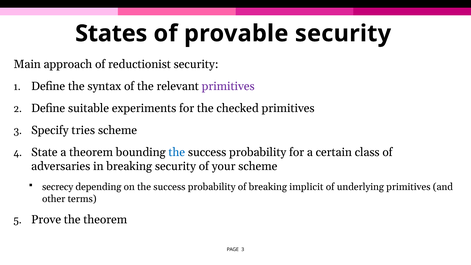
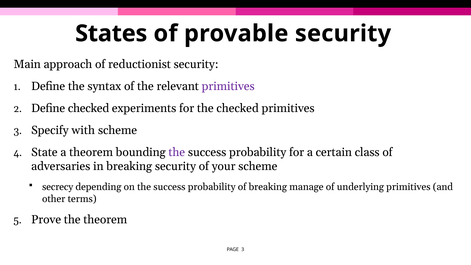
Define suitable: suitable -> checked
tries: tries -> with
the at (177, 152) colour: blue -> purple
implicit: implicit -> manage
